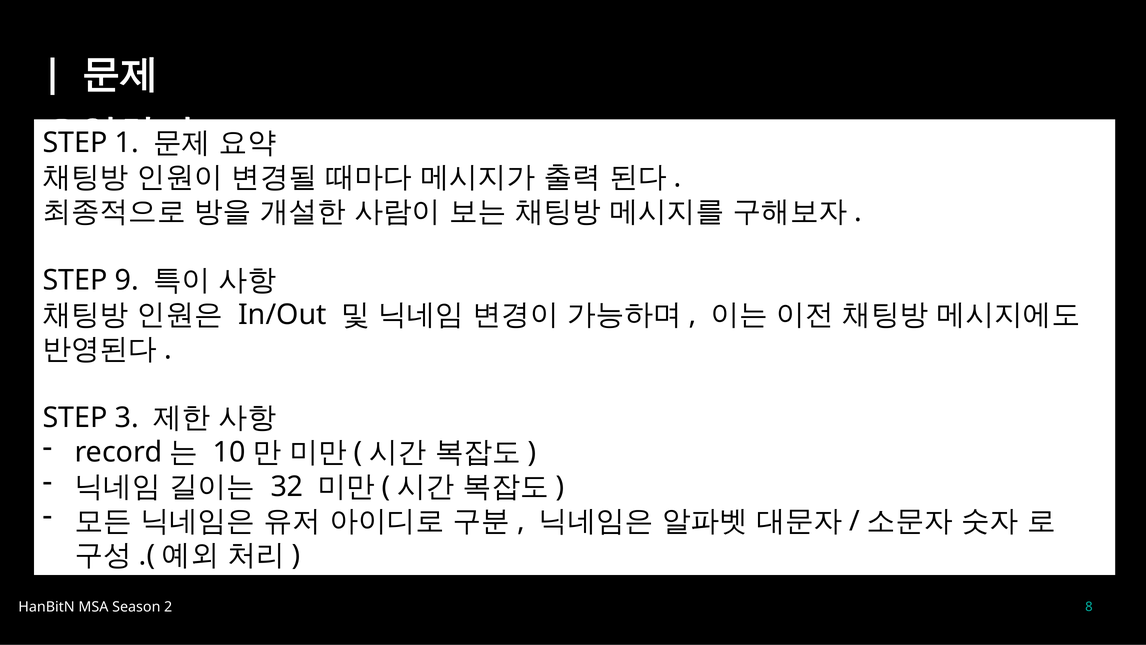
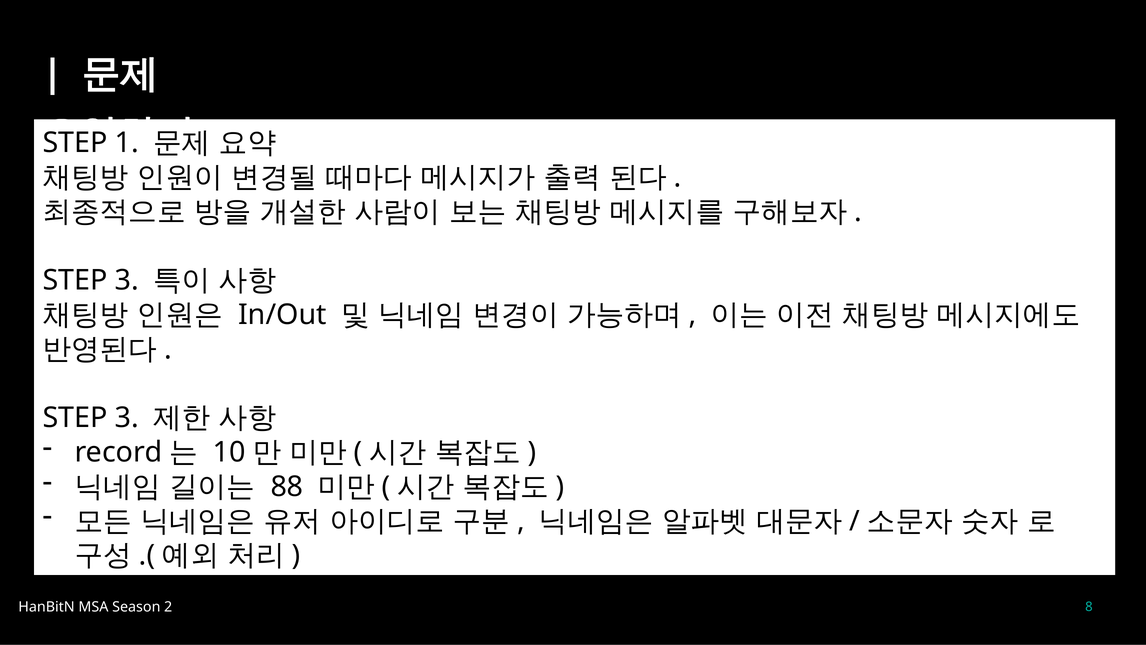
9 at (127, 280): 9 -> 3
32: 32 -> 88
